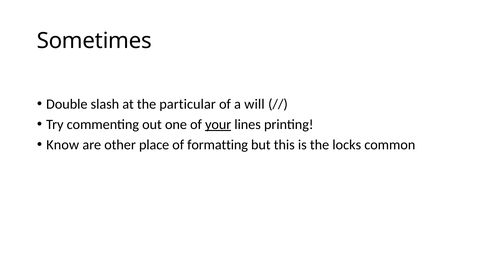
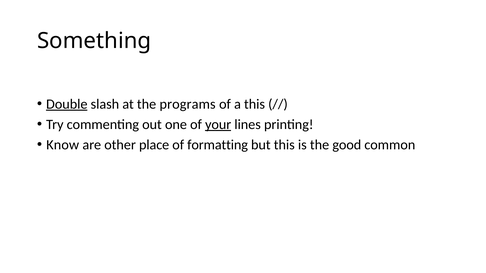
Sometimes: Sometimes -> Something
Double underline: none -> present
particular: particular -> programs
a will: will -> this
locks: locks -> good
